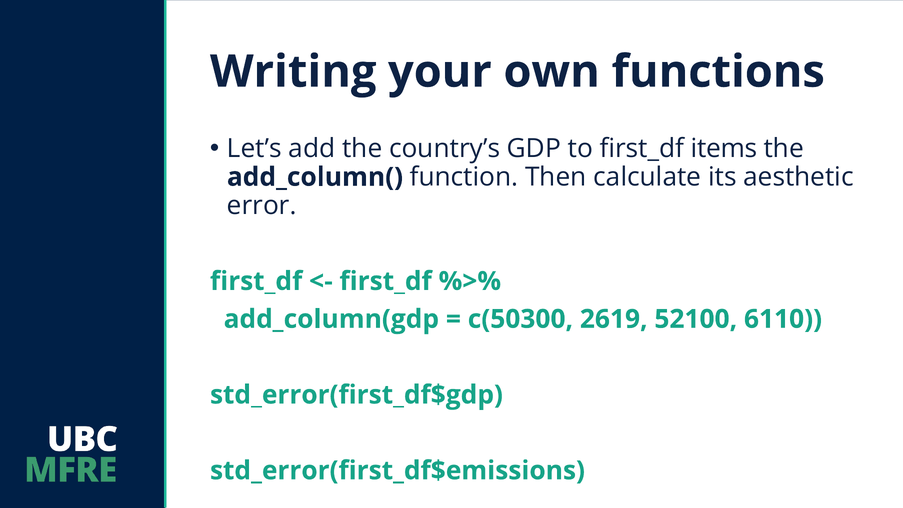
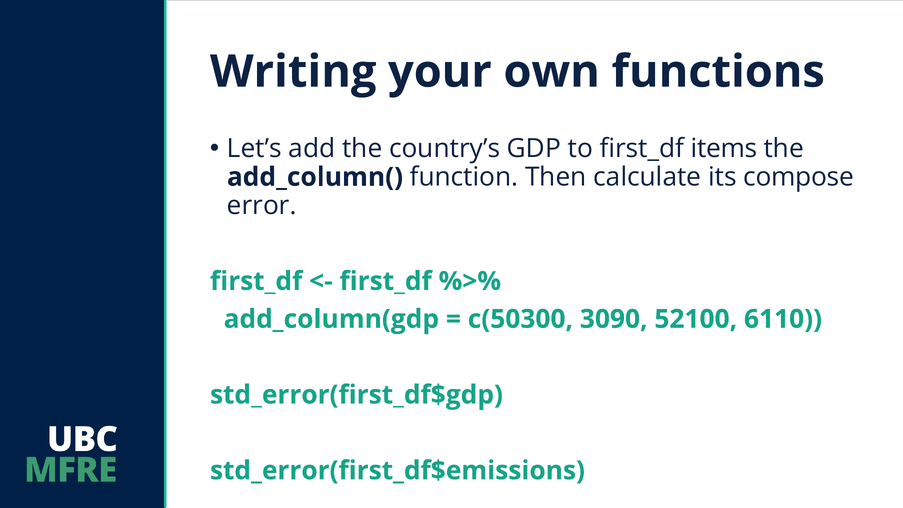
aesthetic: aesthetic -> compose
2619: 2619 -> 3090
